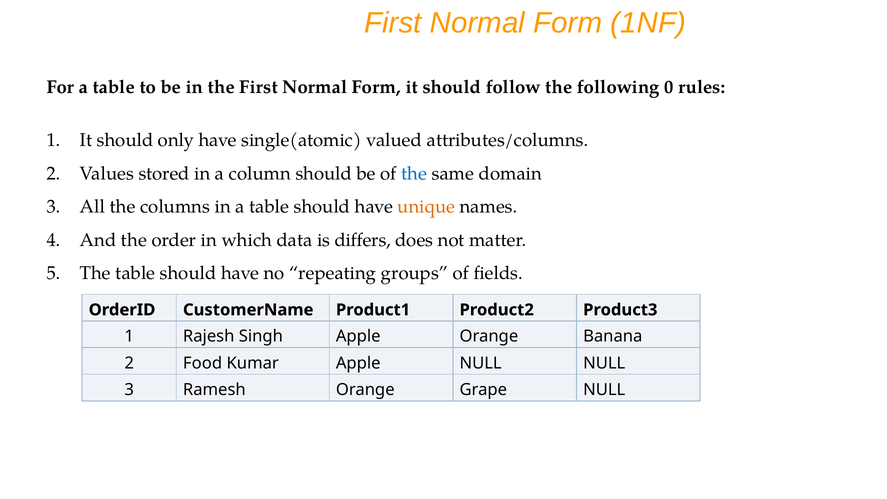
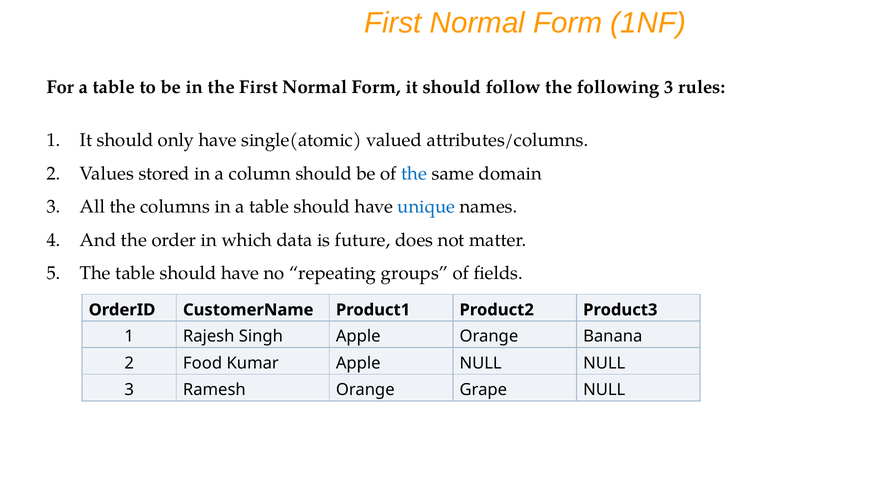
following 0: 0 -> 3
unique colour: orange -> blue
differs: differs -> future
